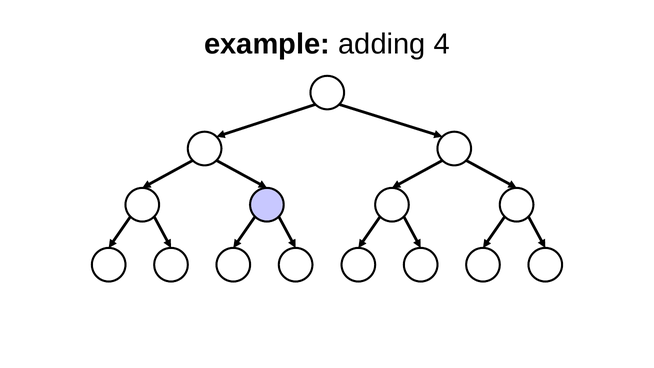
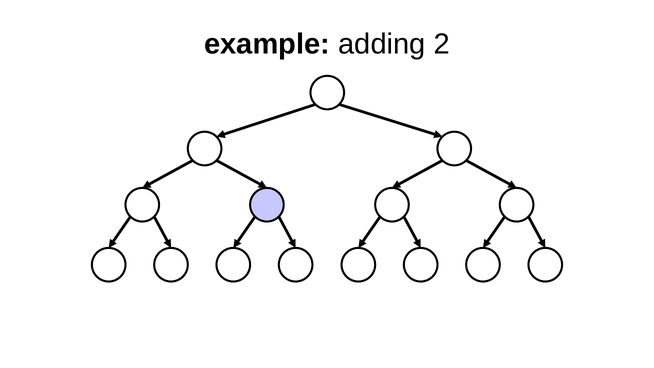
adding 4: 4 -> 2
